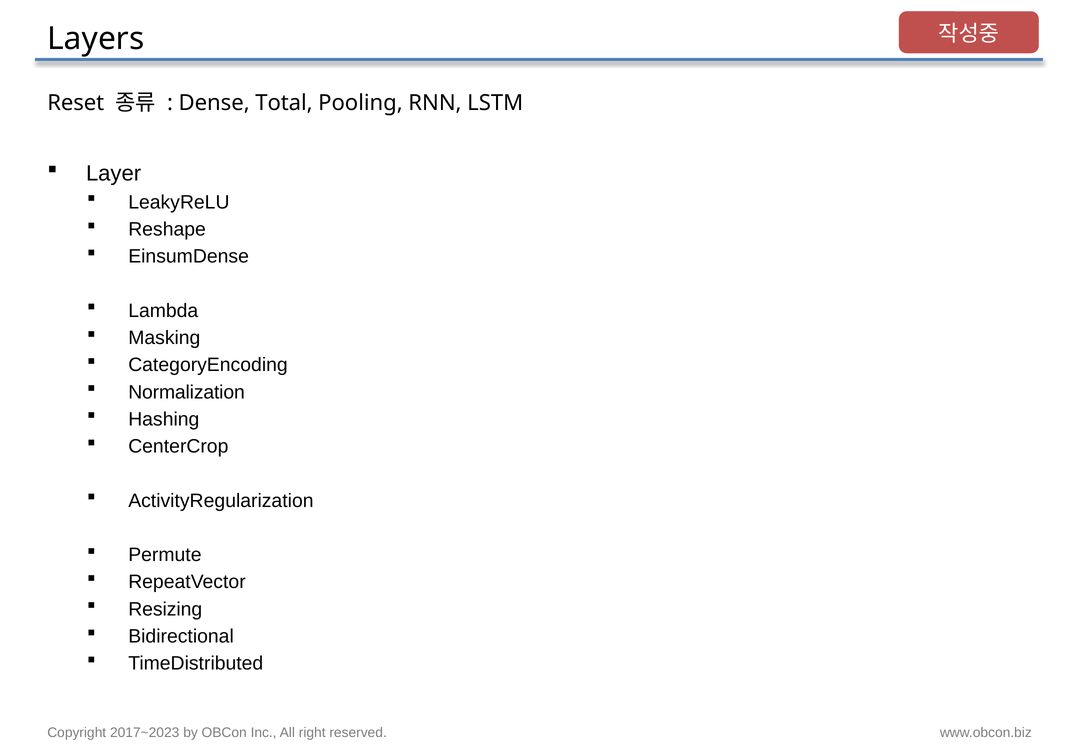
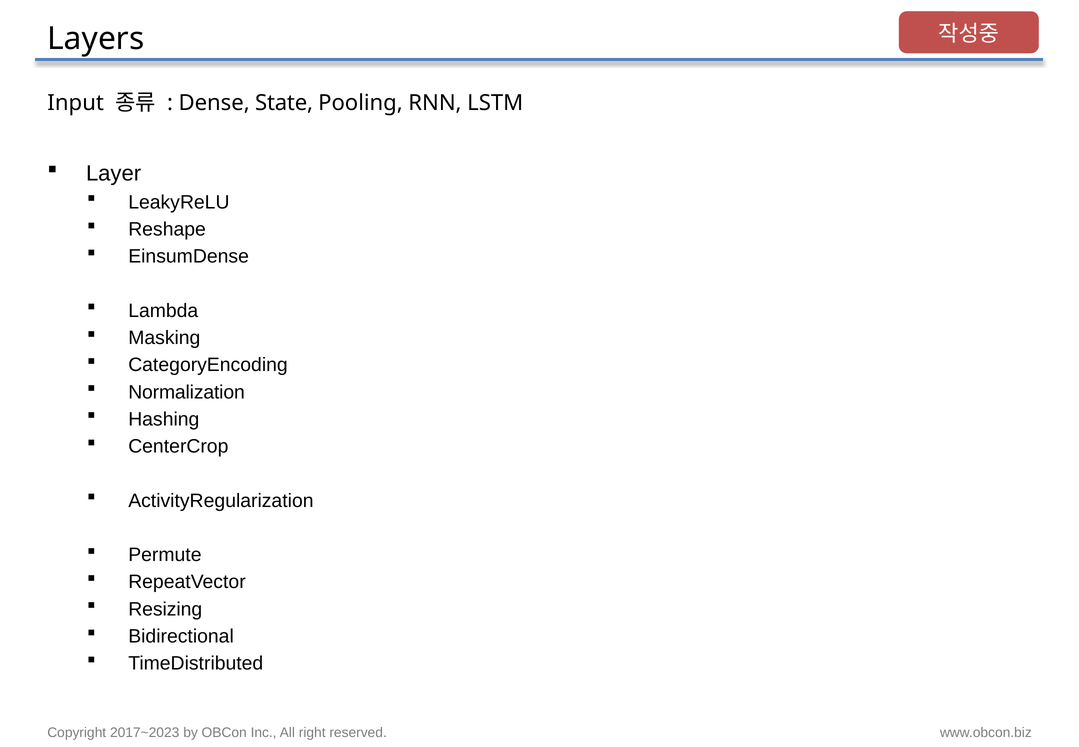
Reset: Reset -> Input
Total: Total -> State
